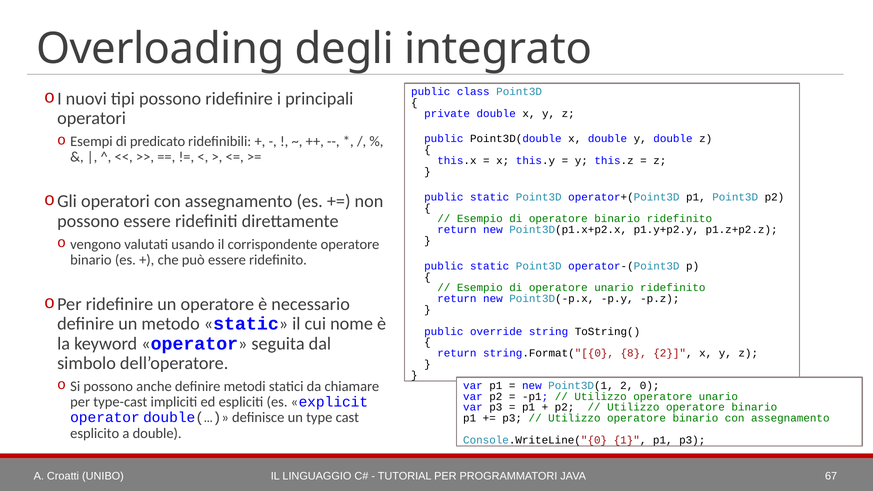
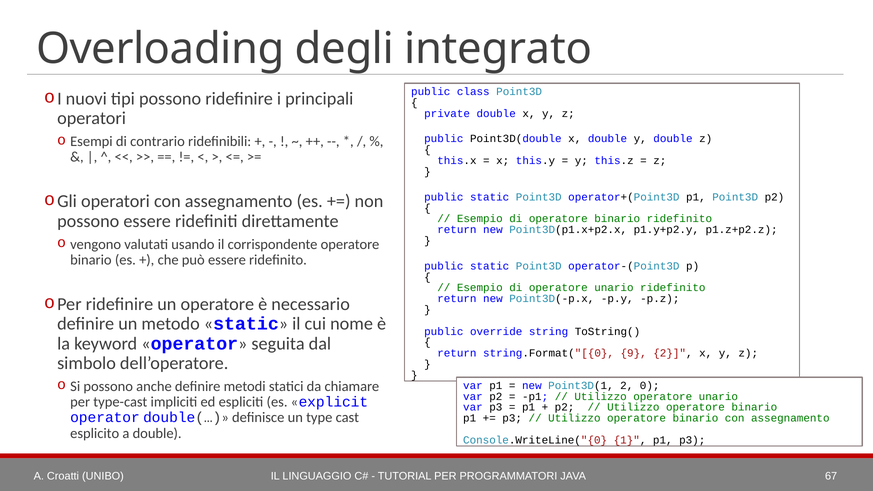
predicato: predicato -> contrario
8: 8 -> 9
